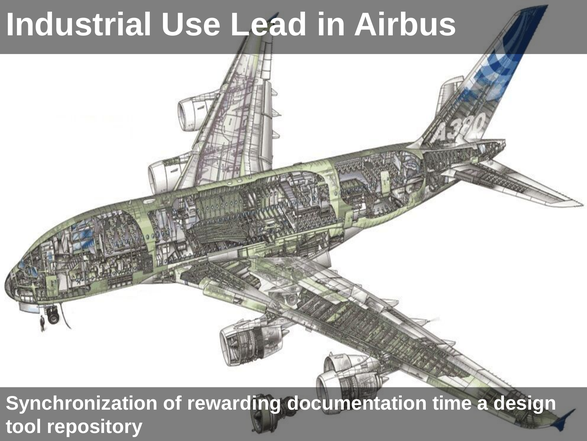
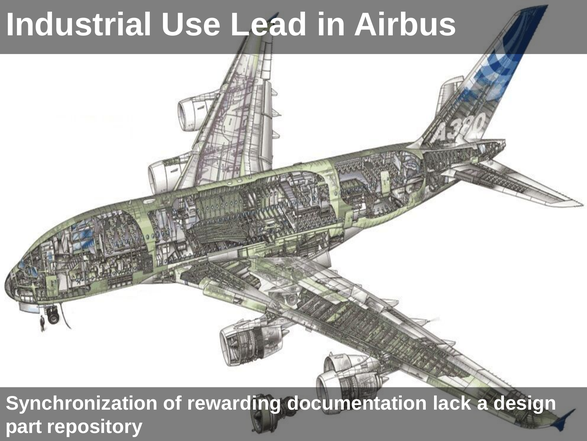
time: time -> lack
tool: tool -> part
